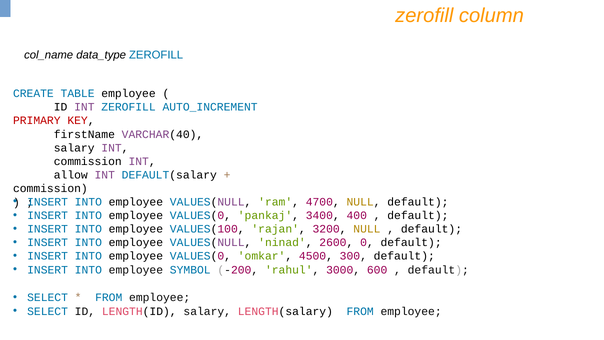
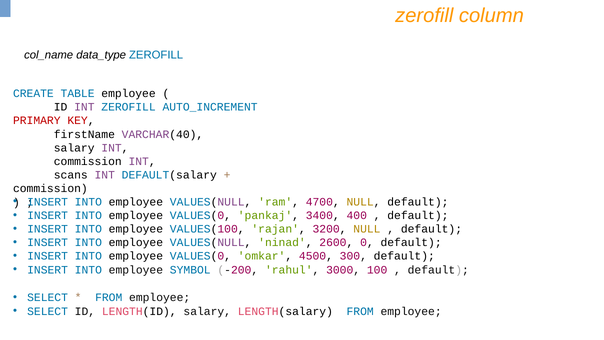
allow: allow -> scans
600: 600 -> 100
